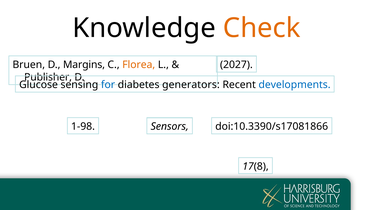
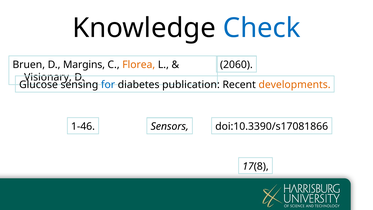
Check colour: orange -> blue
2027: 2027 -> 2060
Publisher: Publisher -> Visionary
generators: generators -> publication
developments colour: blue -> orange
1-98: 1-98 -> 1-46
